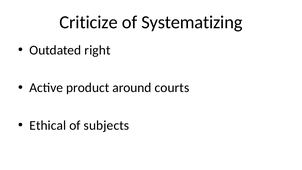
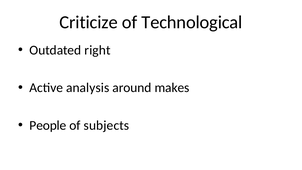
Systematizing: Systematizing -> Technological
product: product -> analysis
courts: courts -> makes
Ethical: Ethical -> People
